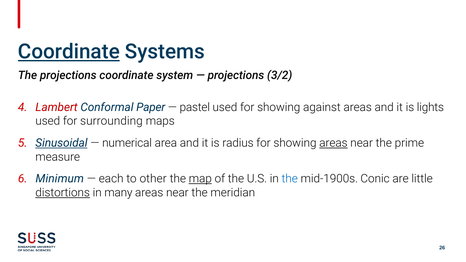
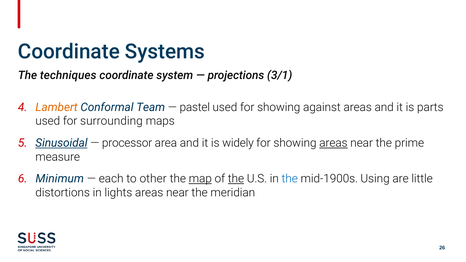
Coordinate at (69, 52) underline: present -> none
The projections: projections -> techniques
3/2: 3/2 -> 3/1
Lambert colour: red -> orange
Paper: Paper -> Team
lights: lights -> parts
numerical: numerical -> processor
radius: radius -> widely
the at (236, 179) underline: none -> present
Conic: Conic -> Using
distortions underline: present -> none
many: many -> lights
